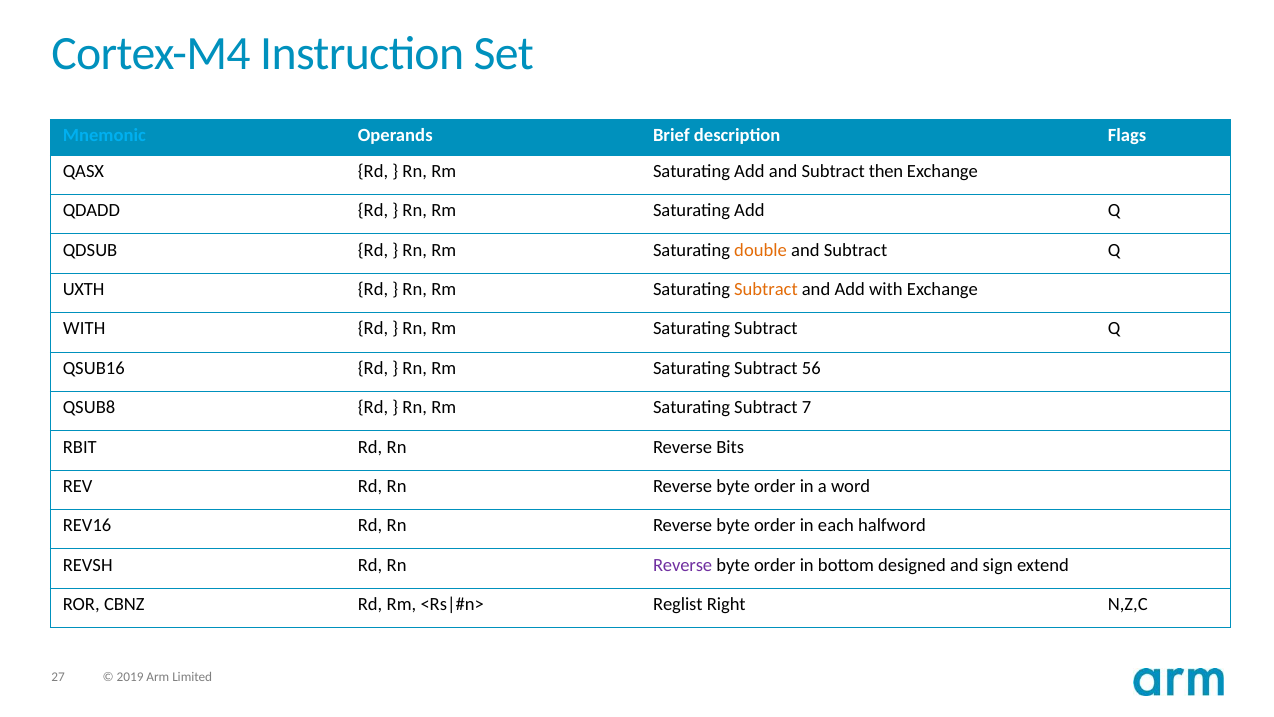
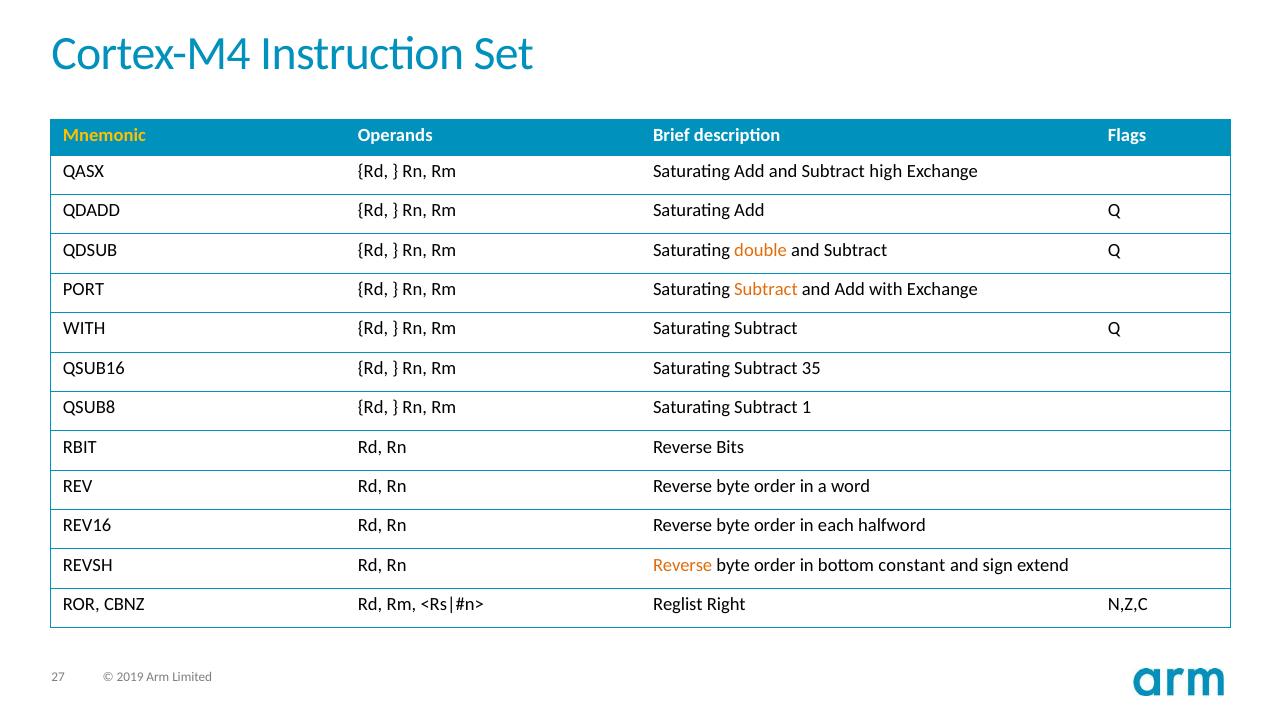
Mnemonic colour: light blue -> yellow
then: then -> high
UXTH: UXTH -> PORT
56: 56 -> 35
7: 7 -> 1
Reverse at (683, 565) colour: purple -> orange
designed: designed -> constant
